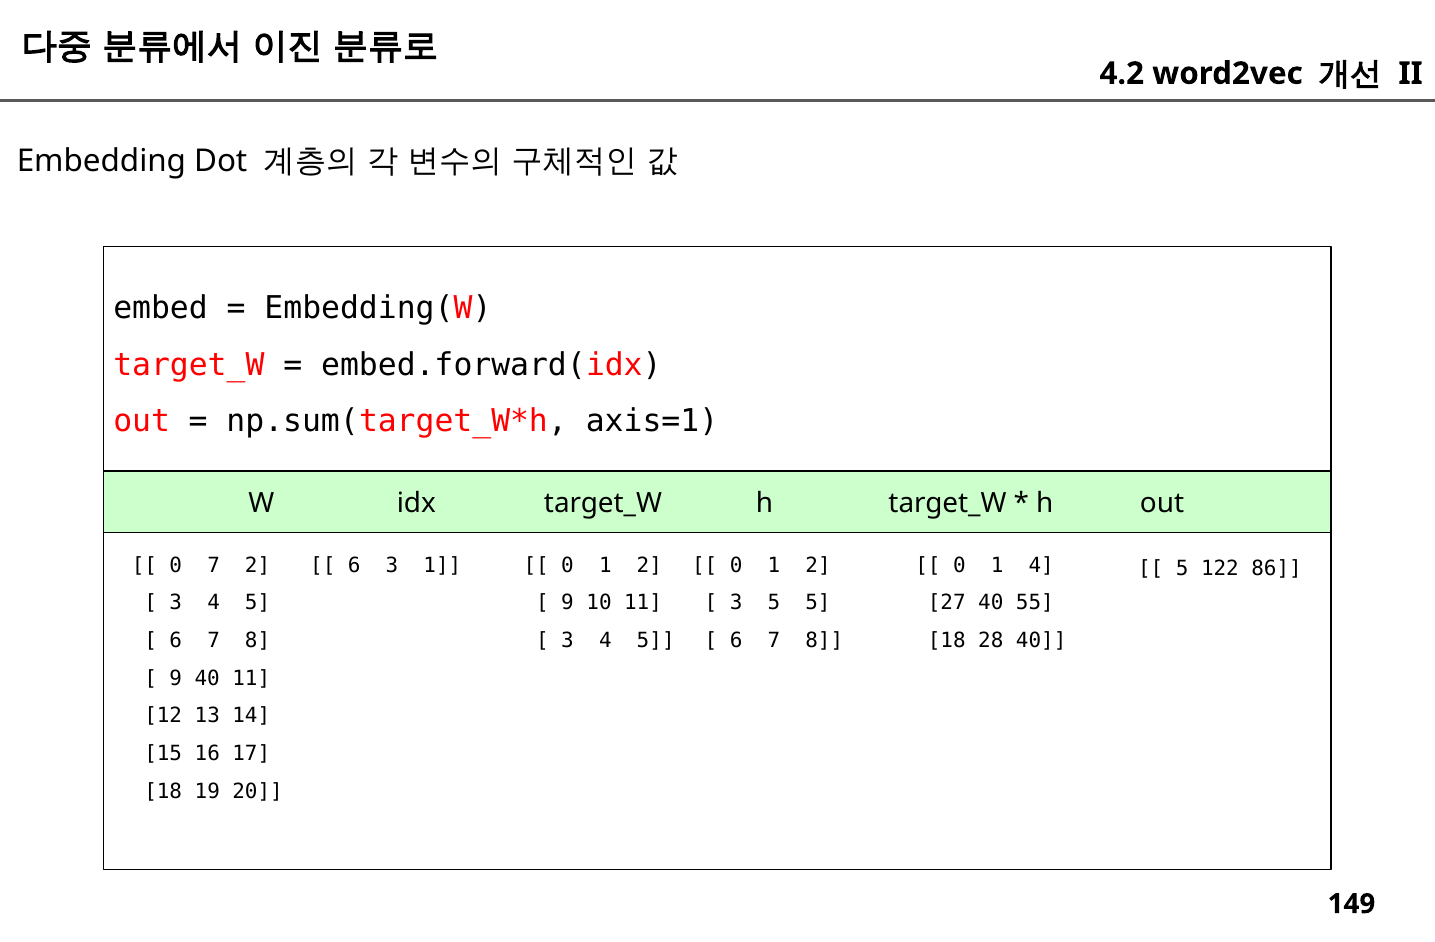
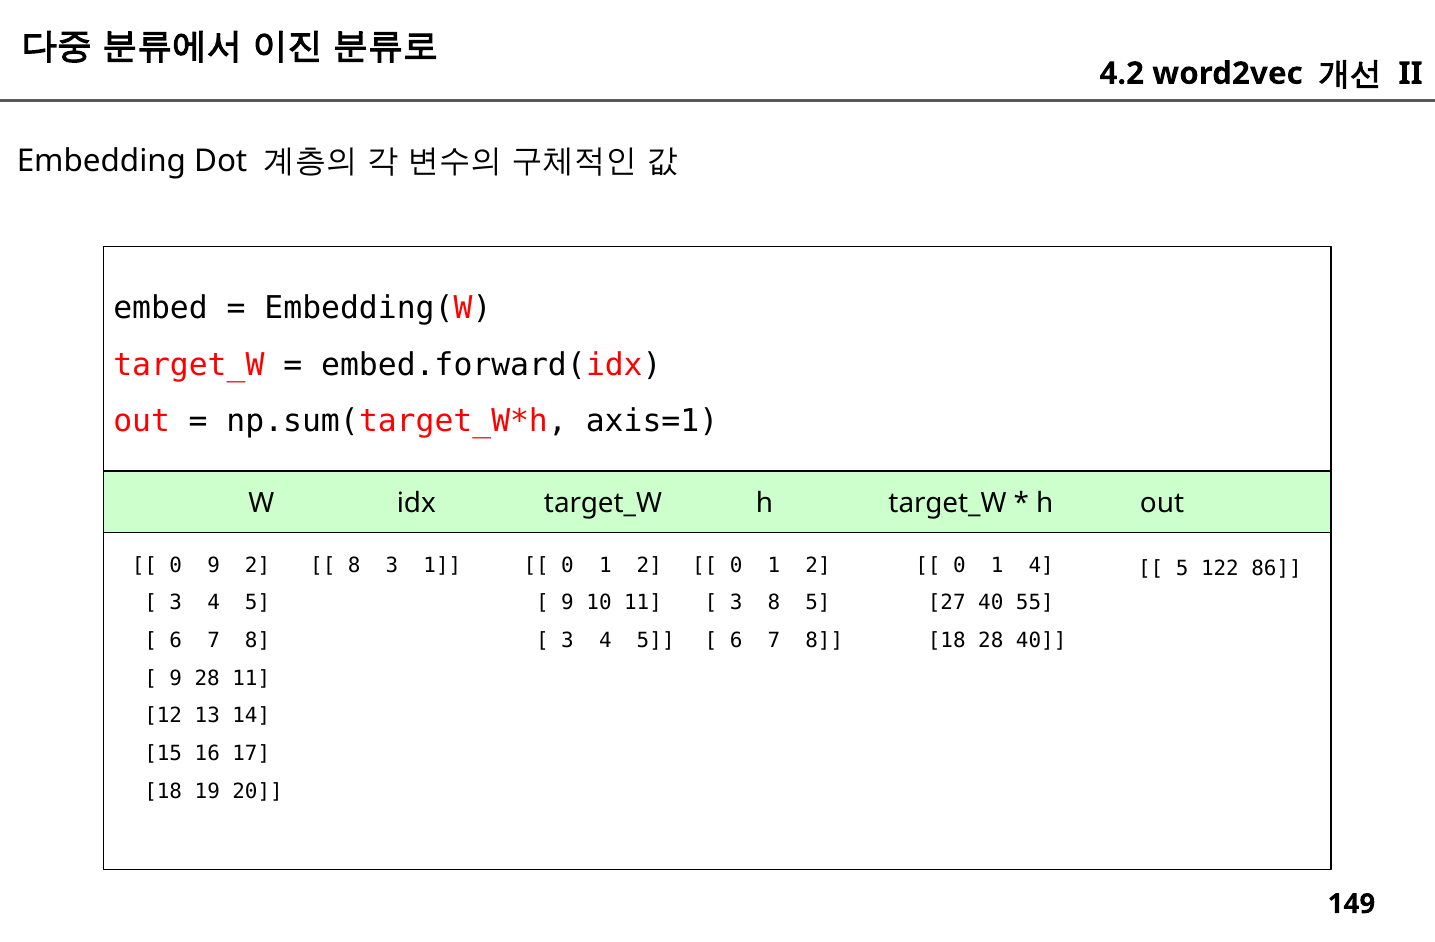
0 7: 7 -> 9
6 at (354, 566): 6 -> 8
3 5: 5 -> 8
9 40: 40 -> 28
